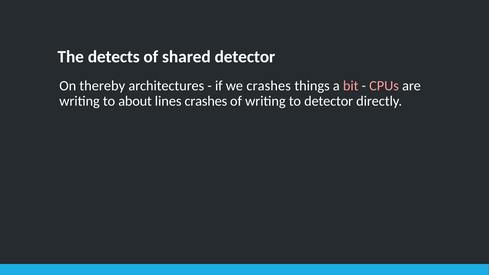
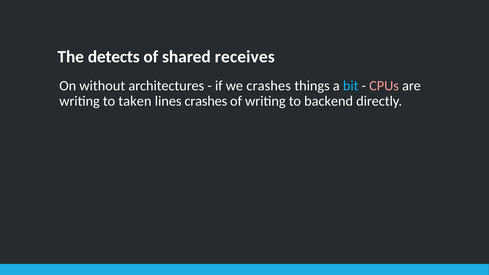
shared detector: detector -> receives
thereby: thereby -> without
bit colour: pink -> light blue
about: about -> taken
to detector: detector -> backend
